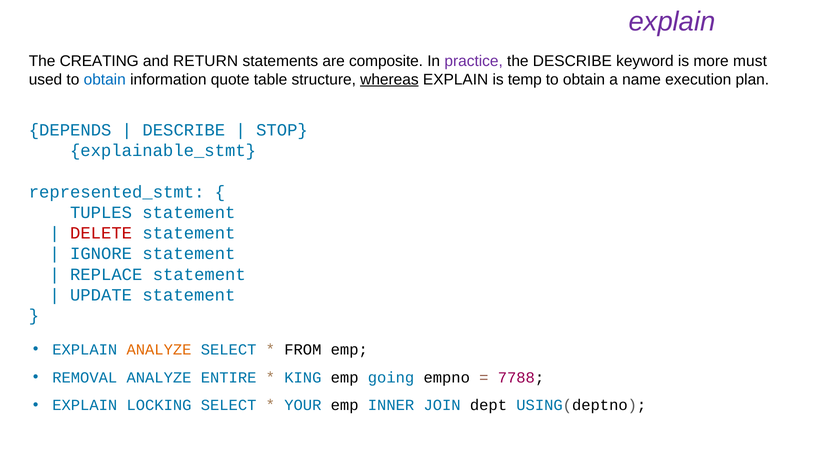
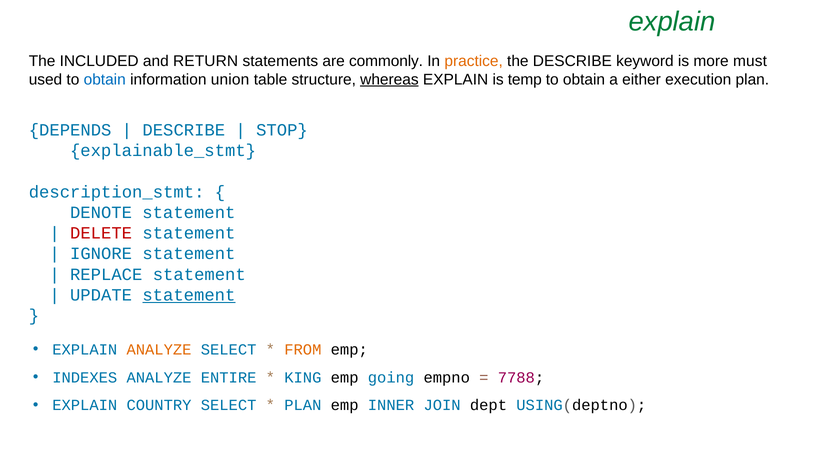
explain at (672, 21) colour: purple -> green
CREATING: CREATING -> INCLUDED
composite: composite -> commonly
practice colour: purple -> orange
quote: quote -> union
name: name -> either
represented_stmt: represented_stmt -> description_stmt
TUPLES: TUPLES -> DENOTE
statement at (189, 295) underline: none -> present
FROM colour: black -> orange
REMOVAL: REMOVAL -> INDEXES
LOCKING: LOCKING -> COUNTRY
YOUR at (303, 405): YOUR -> PLAN
